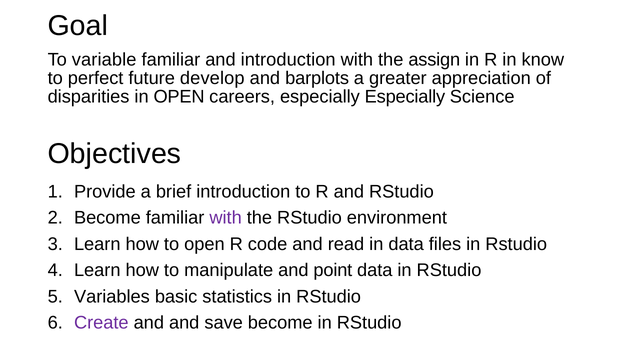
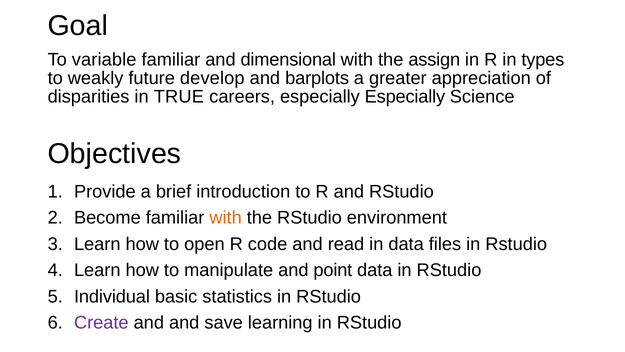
and introduction: introduction -> dimensional
know: know -> types
perfect: perfect -> weakly
in OPEN: OPEN -> TRUE
with at (226, 218) colour: purple -> orange
Variables: Variables -> Individual
save become: become -> learning
